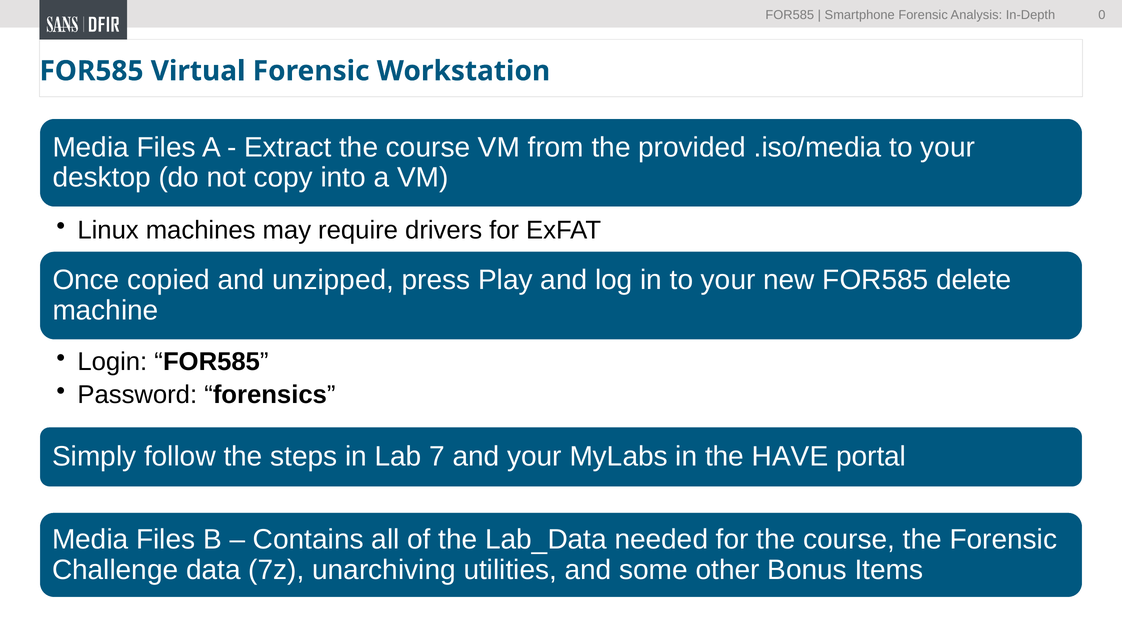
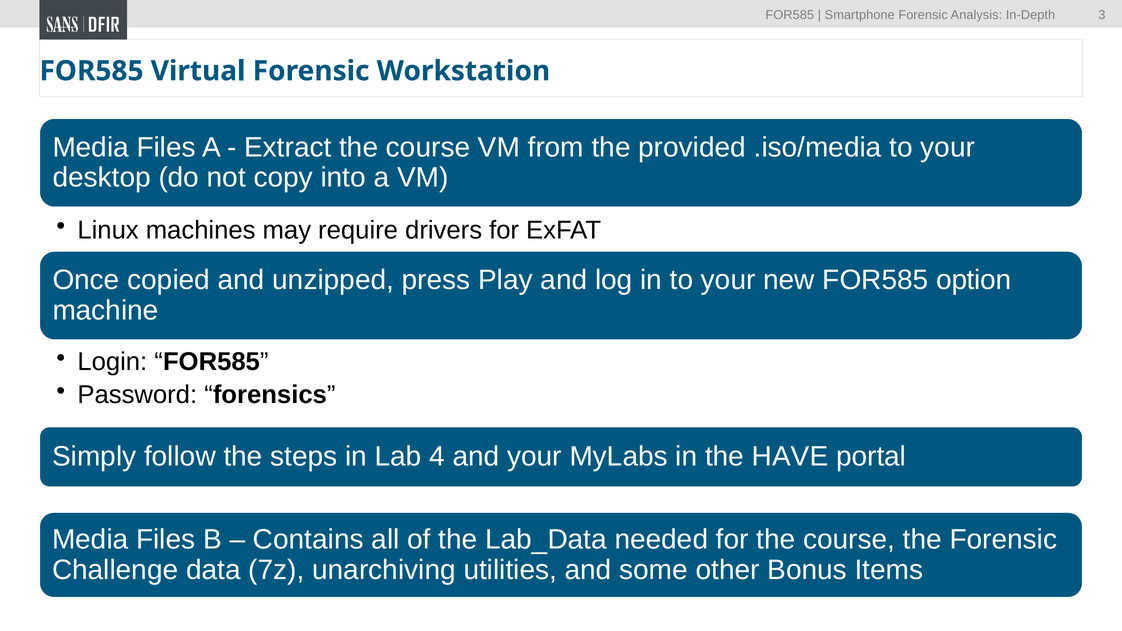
0: 0 -> 3
delete: delete -> option
7: 7 -> 4
